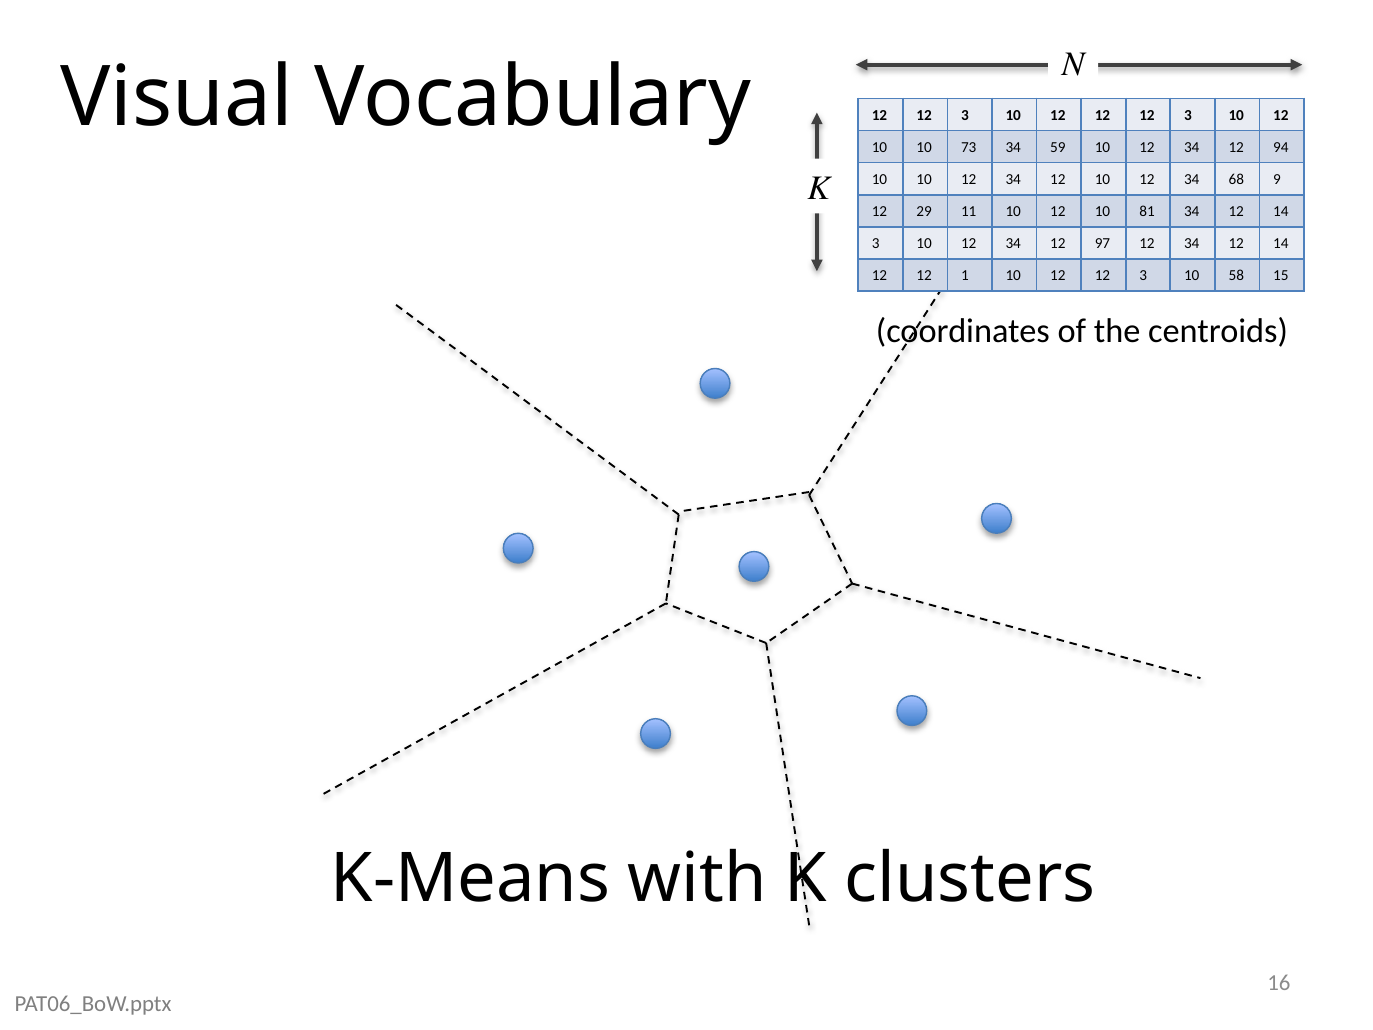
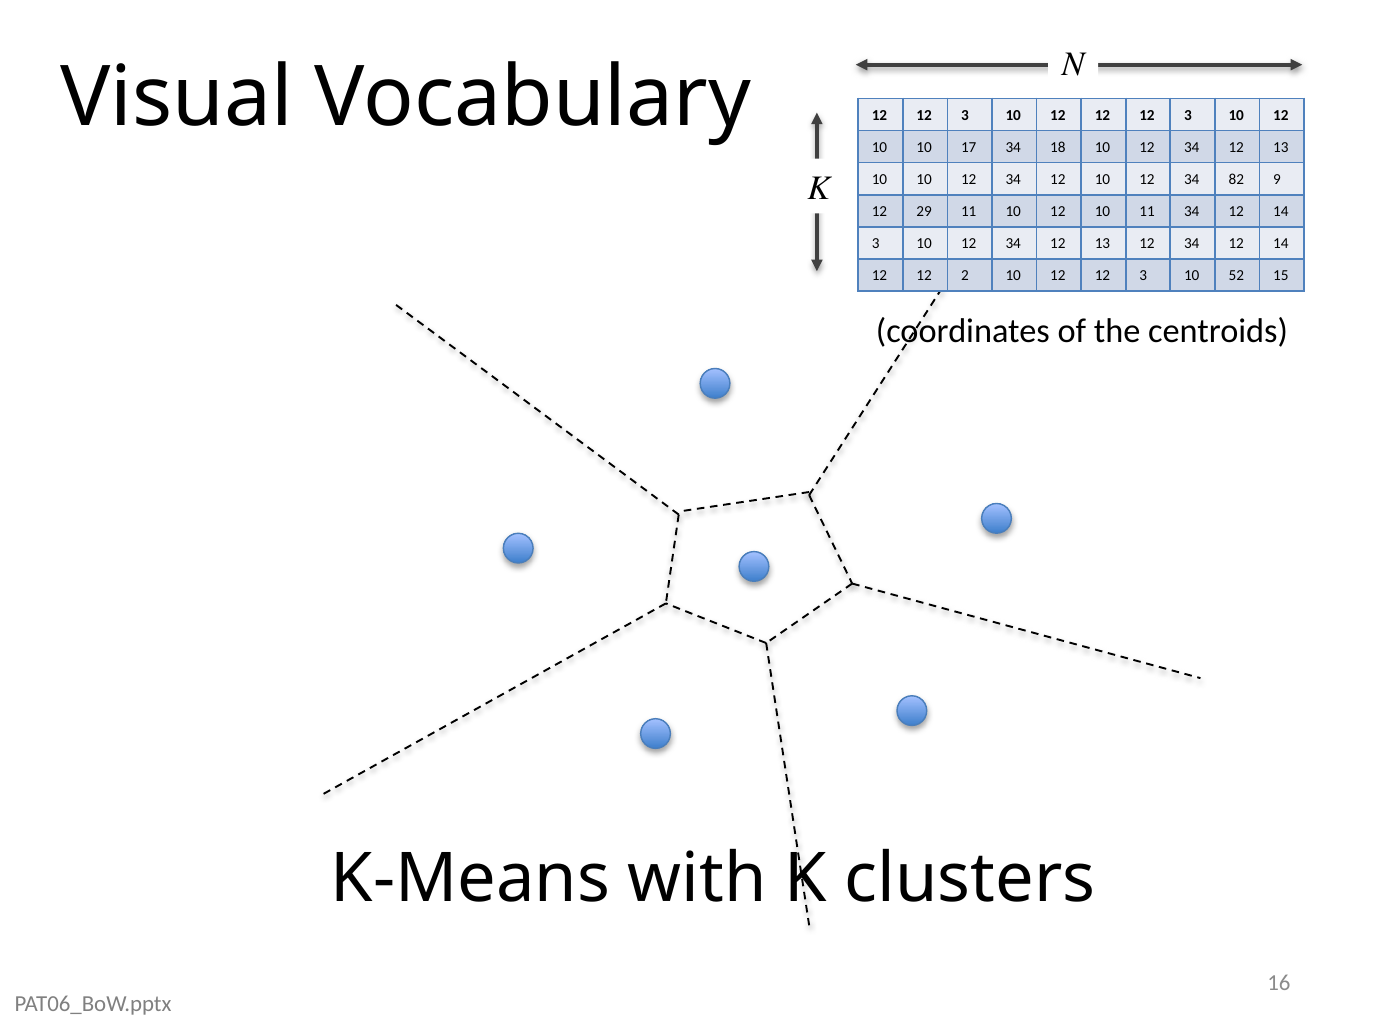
73: 73 -> 17
59: 59 -> 18
94 at (1281, 147): 94 -> 13
68: 68 -> 82
10 81: 81 -> 11
97 at (1103, 243): 97 -> 13
1: 1 -> 2
58: 58 -> 52
